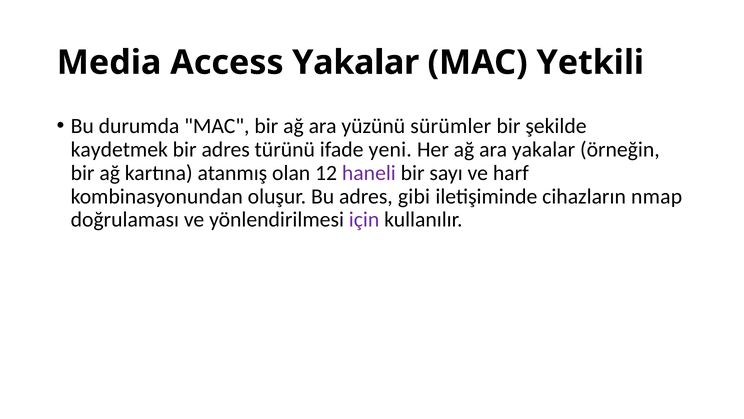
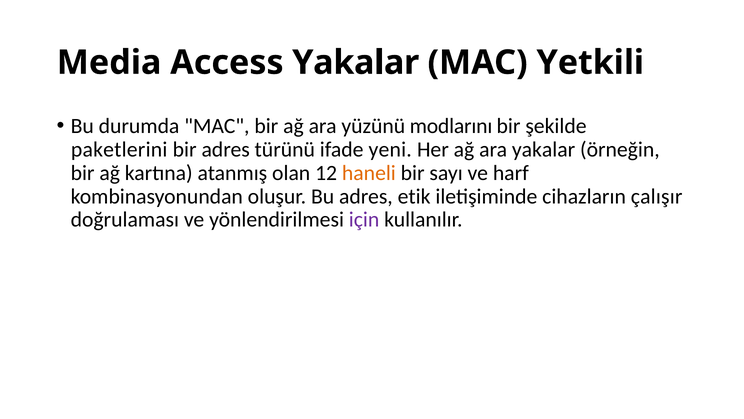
sürümler: sürümler -> modlarını
kaydetmek: kaydetmek -> paketlerini
haneli colour: purple -> orange
gibi: gibi -> etik
nmap: nmap -> çalışır
